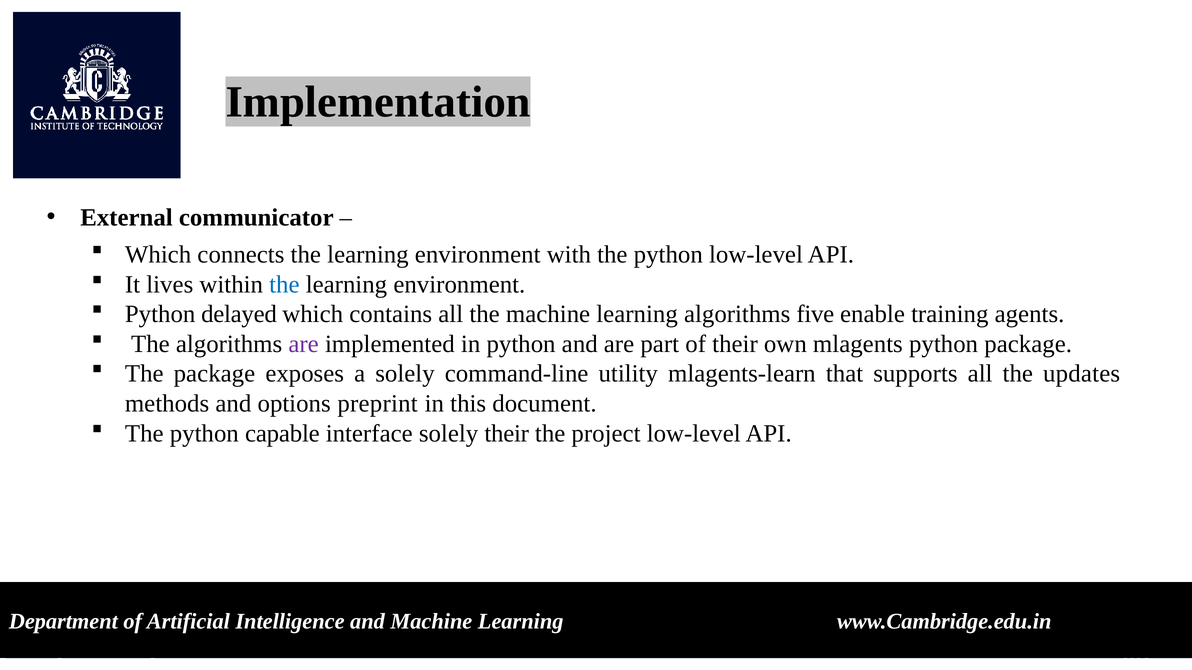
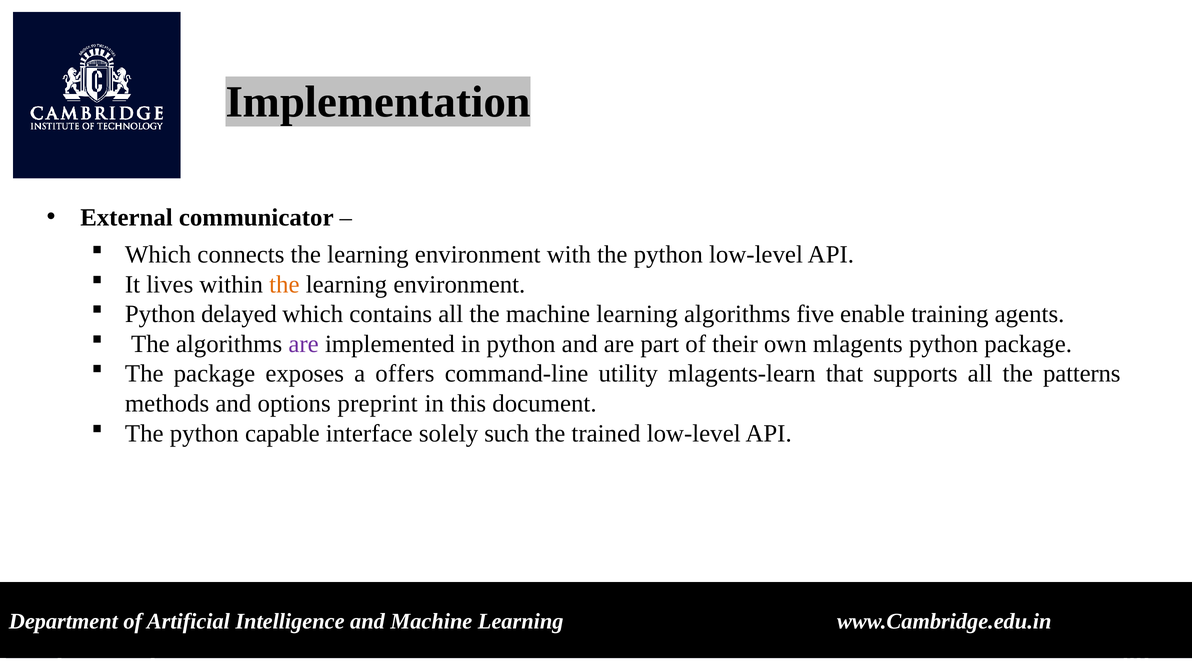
the at (284, 285) colour: blue -> orange
a solely: solely -> offers
updates: updates -> patterns
solely their: their -> such
project: project -> trained
